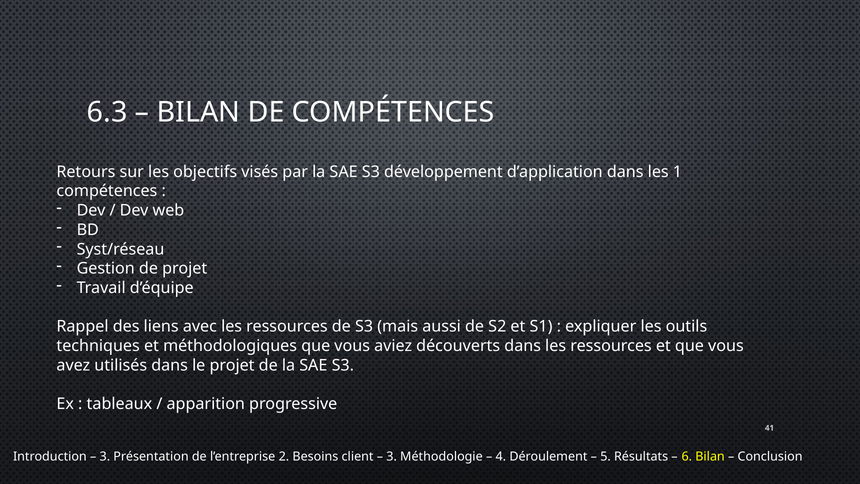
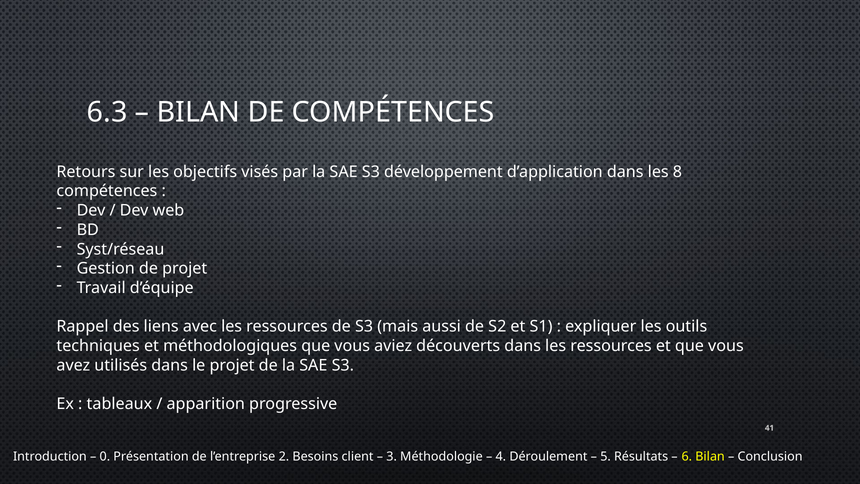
1: 1 -> 8
3 at (105, 456): 3 -> 0
